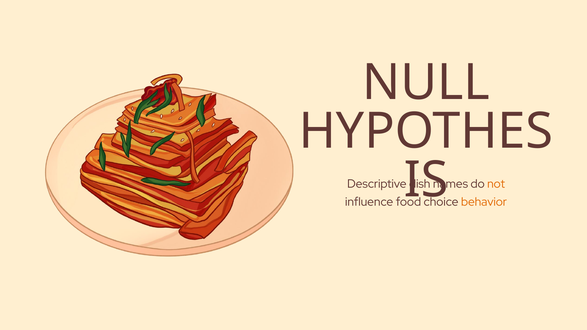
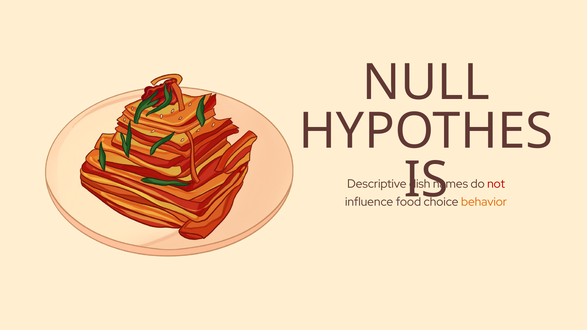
not colour: orange -> red
